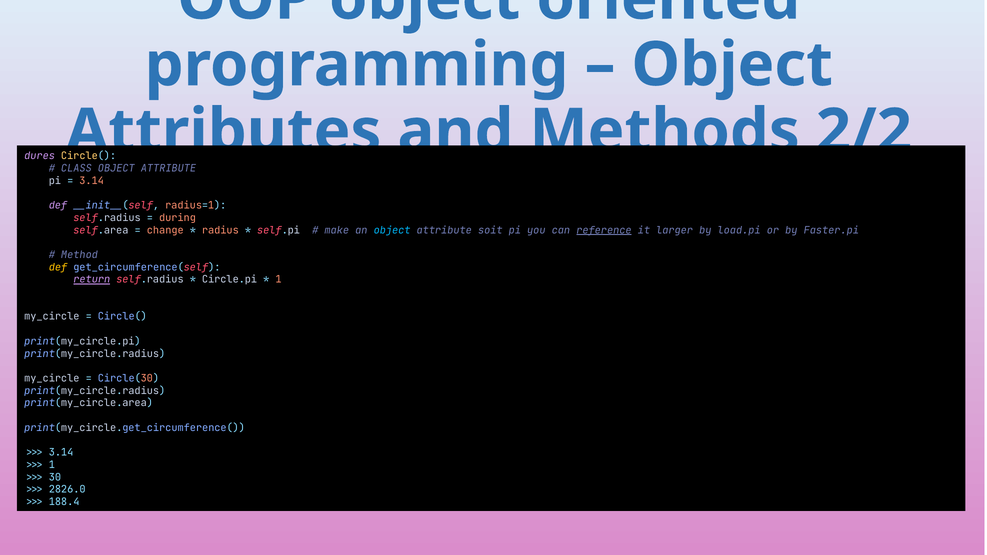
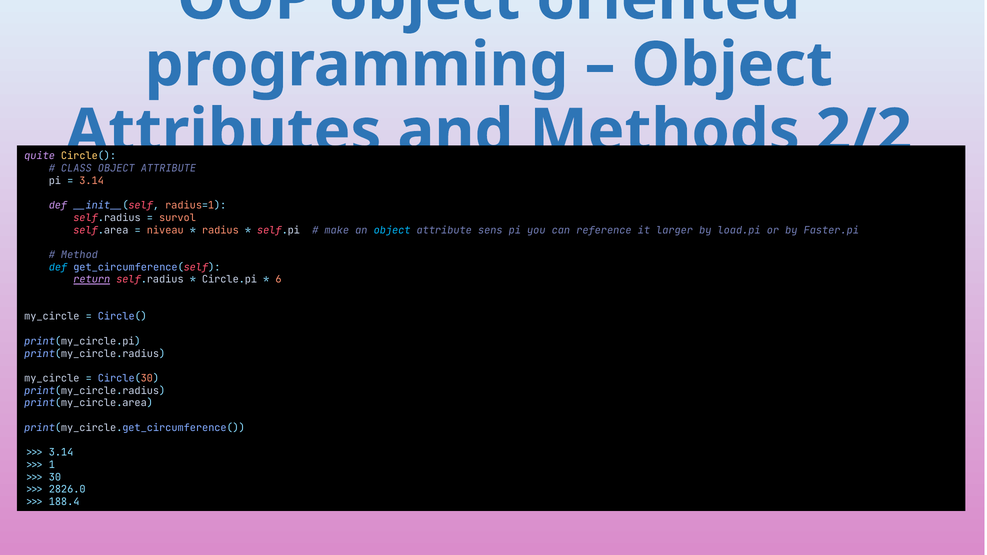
dures: dures -> quite
during: during -> survol
change: change -> niveau
soit: soit -> sens
reference underline: present -> none
def at (58, 267) colour: yellow -> light blue
1 at (278, 280): 1 -> 6
